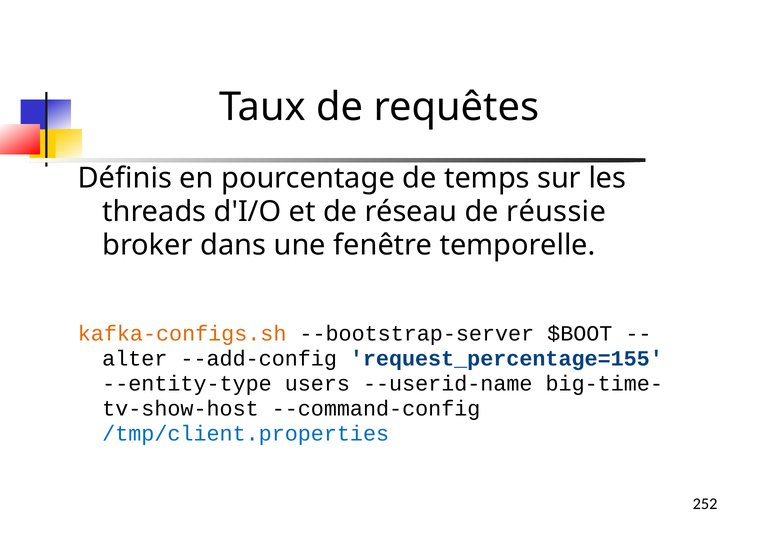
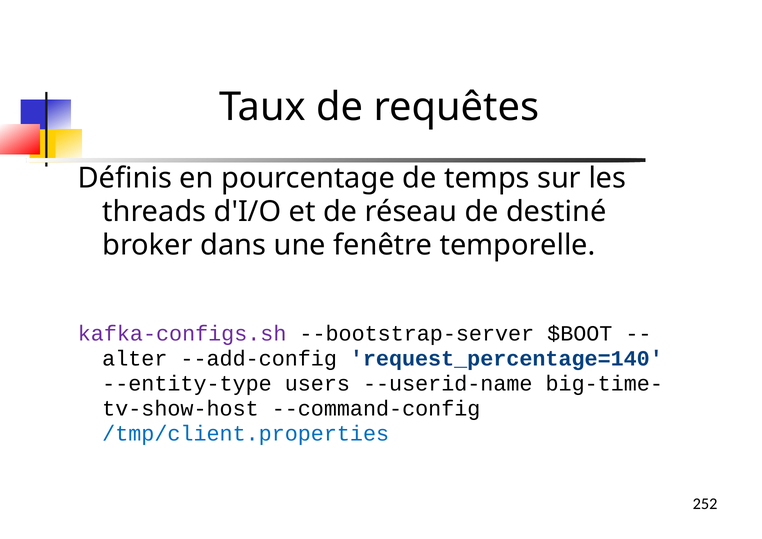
réussie: réussie -> destiné
kafka-configs.sh colour: orange -> purple
request_percentage=155: request_percentage=155 -> request_percentage=140
